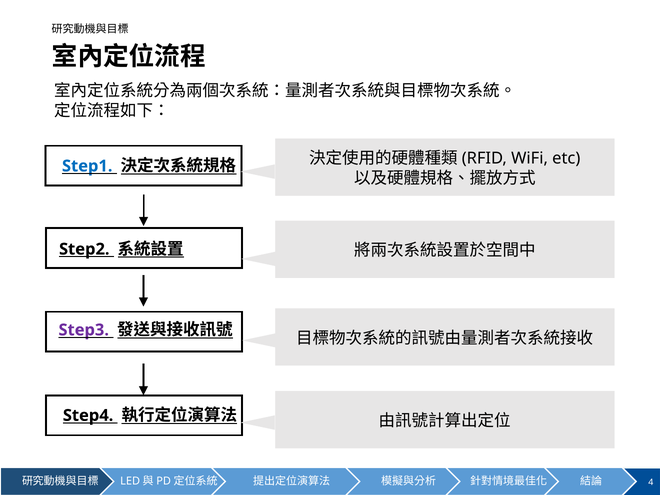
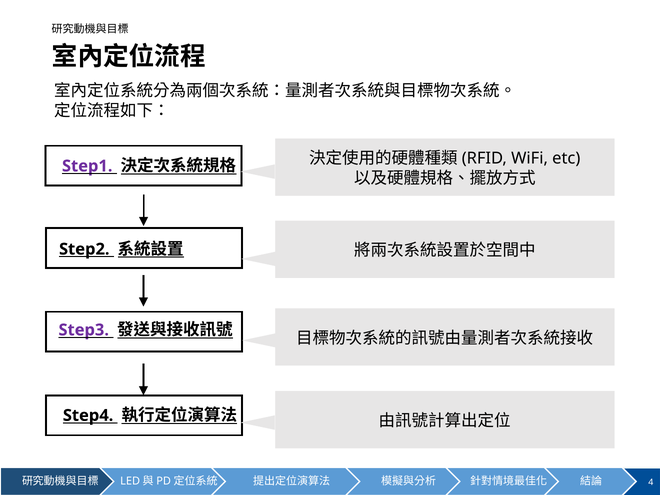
Step1 colour: blue -> purple
